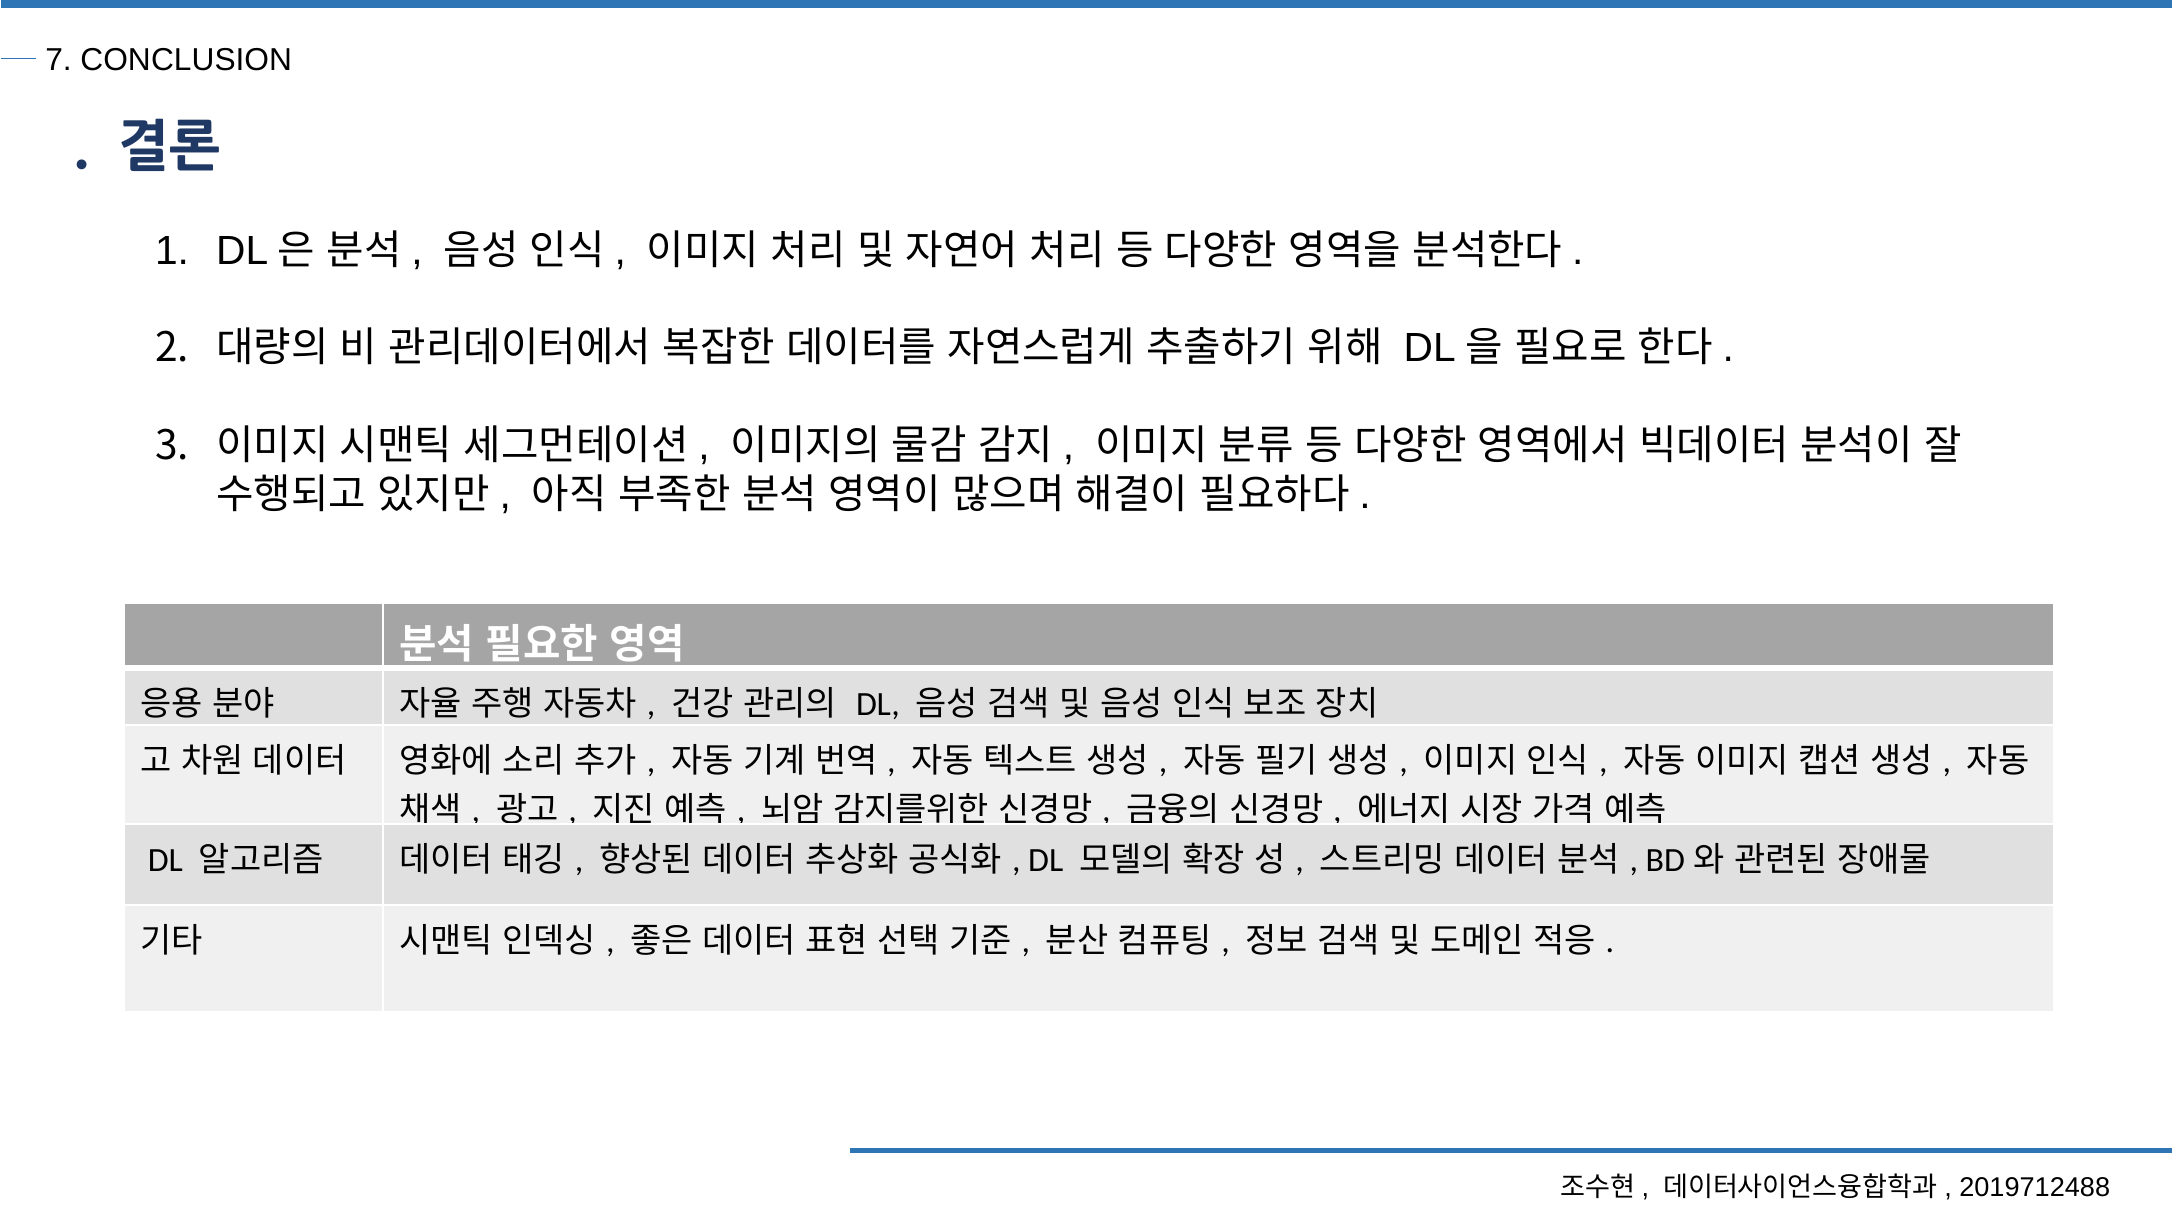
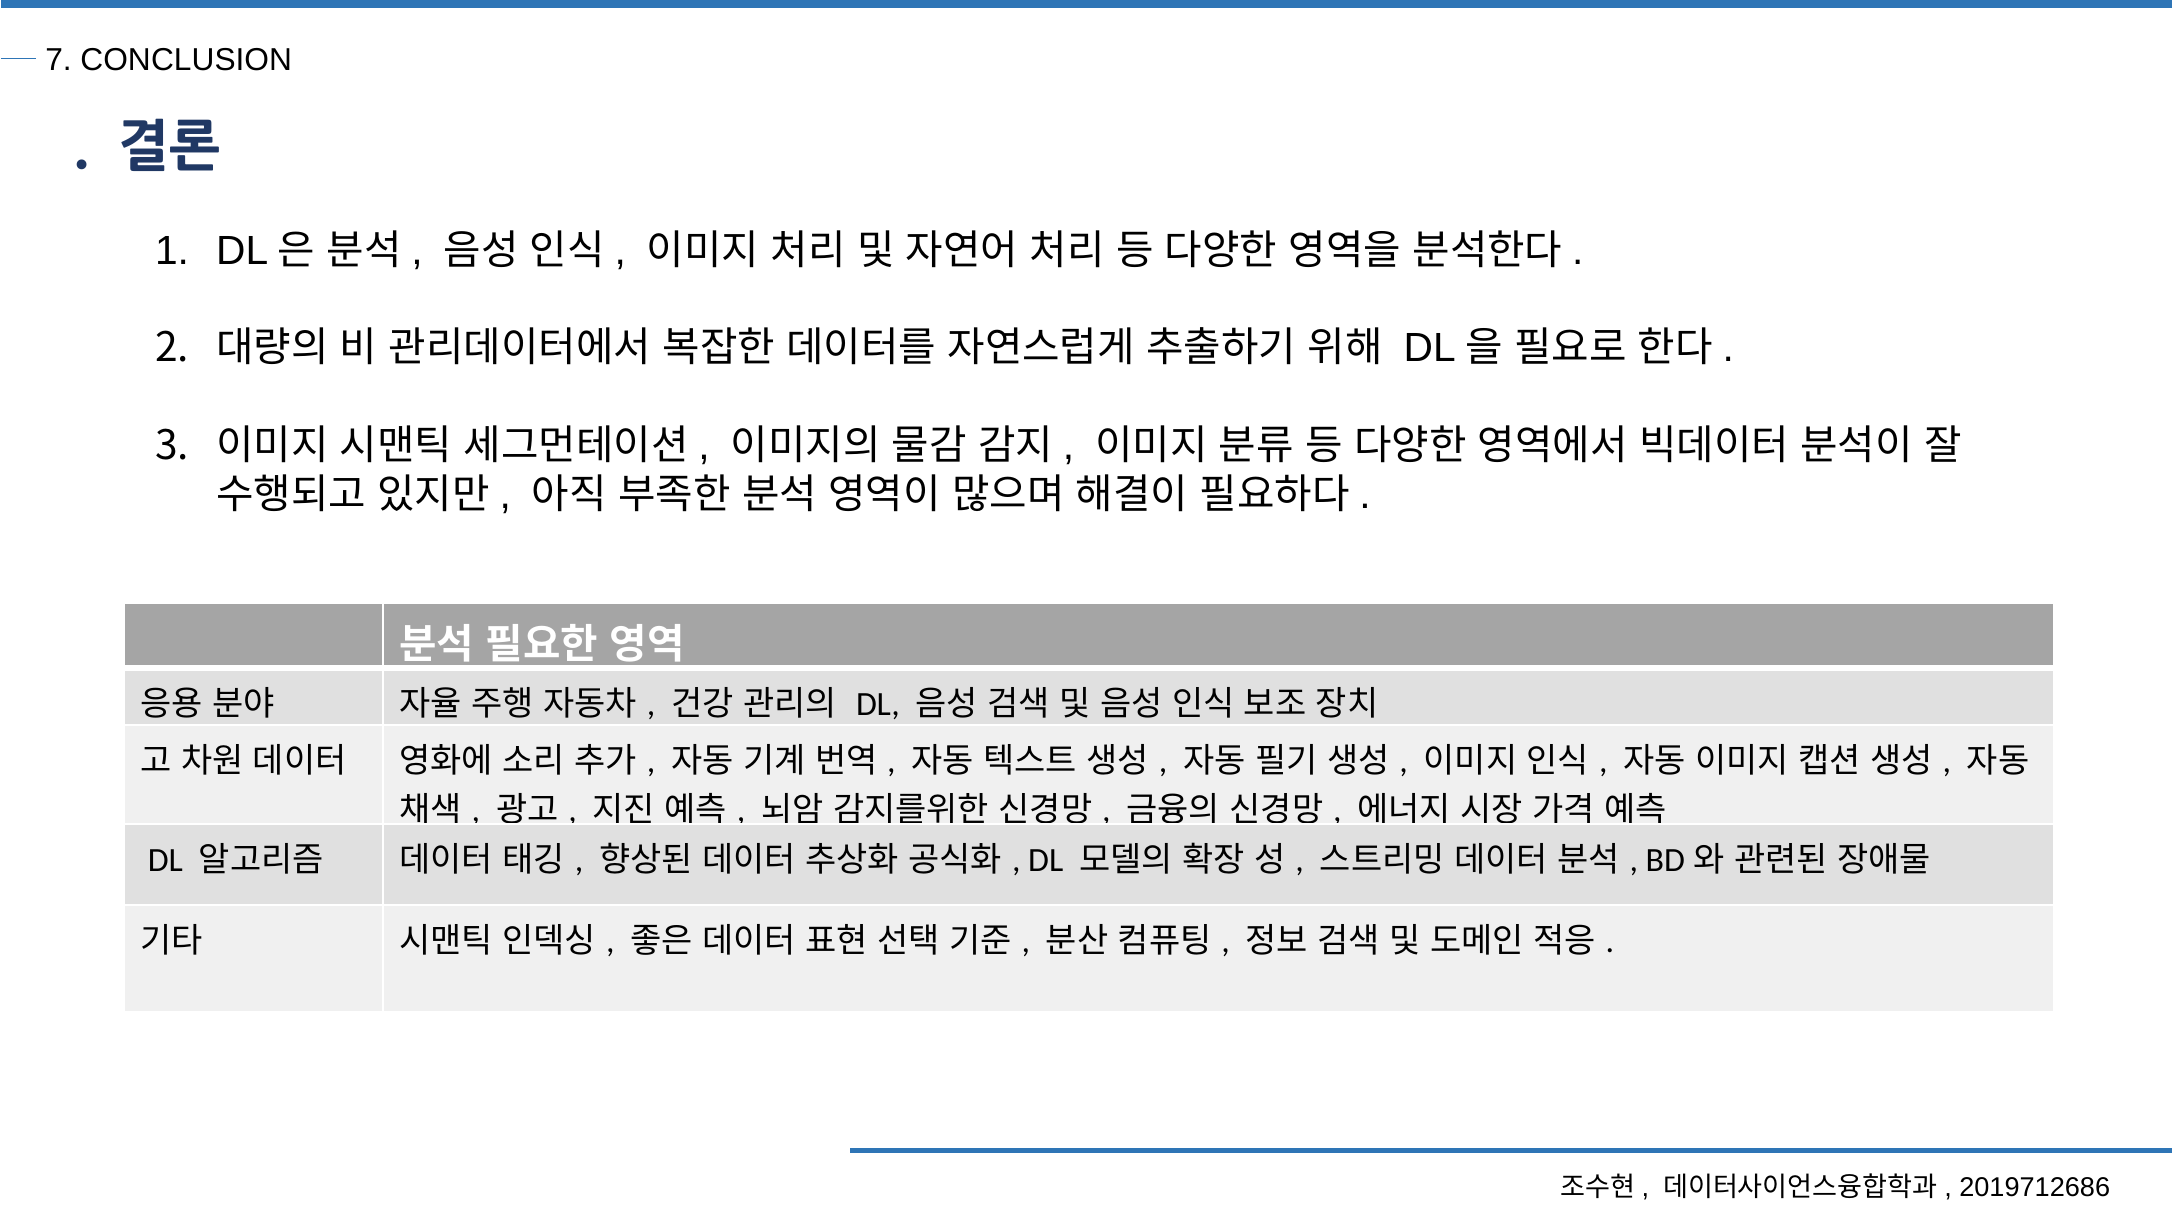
2019712488: 2019712488 -> 2019712686
